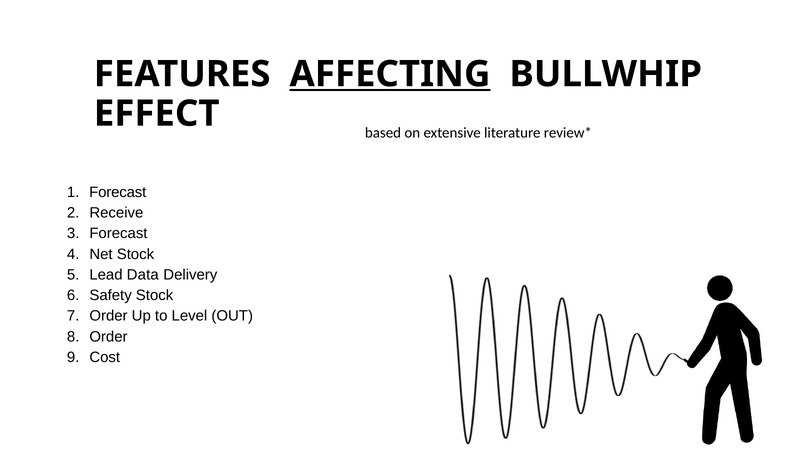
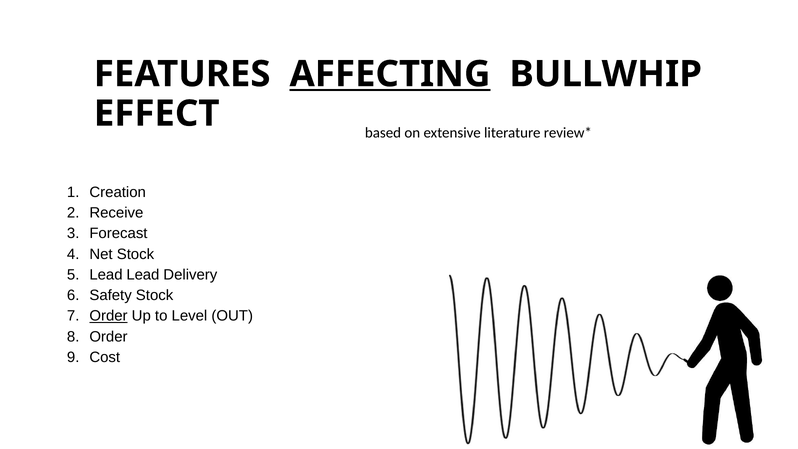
Forecast at (118, 192): Forecast -> Creation
Lead Data: Data -> Lead
Order at (109, 316) underline: none -> present
